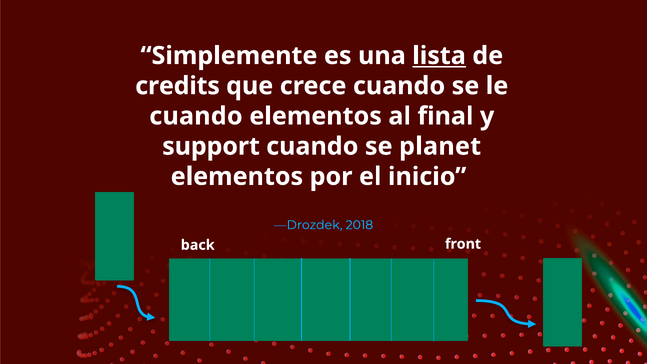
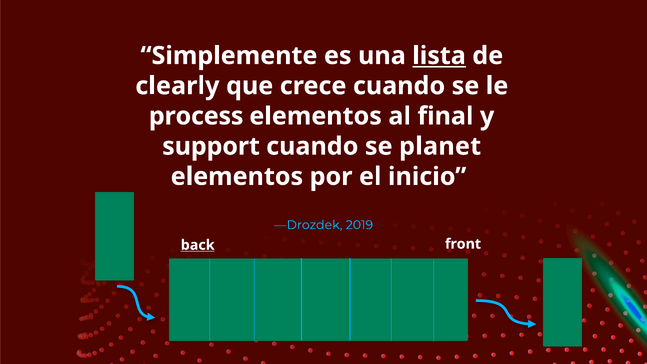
credits: credits -> clearly
cuando at (196, 116): cuando -> process
2018: 2018 -> 2019
back underline: none -> present
